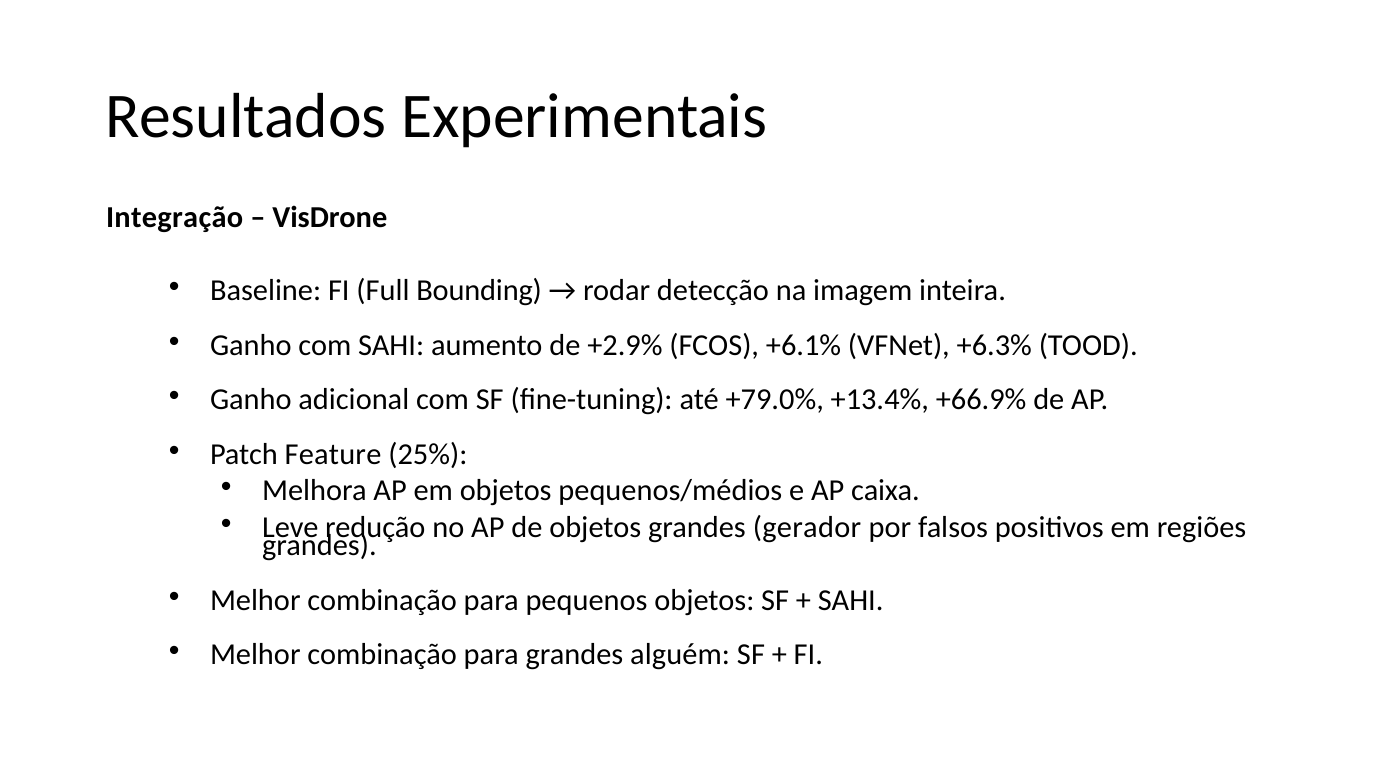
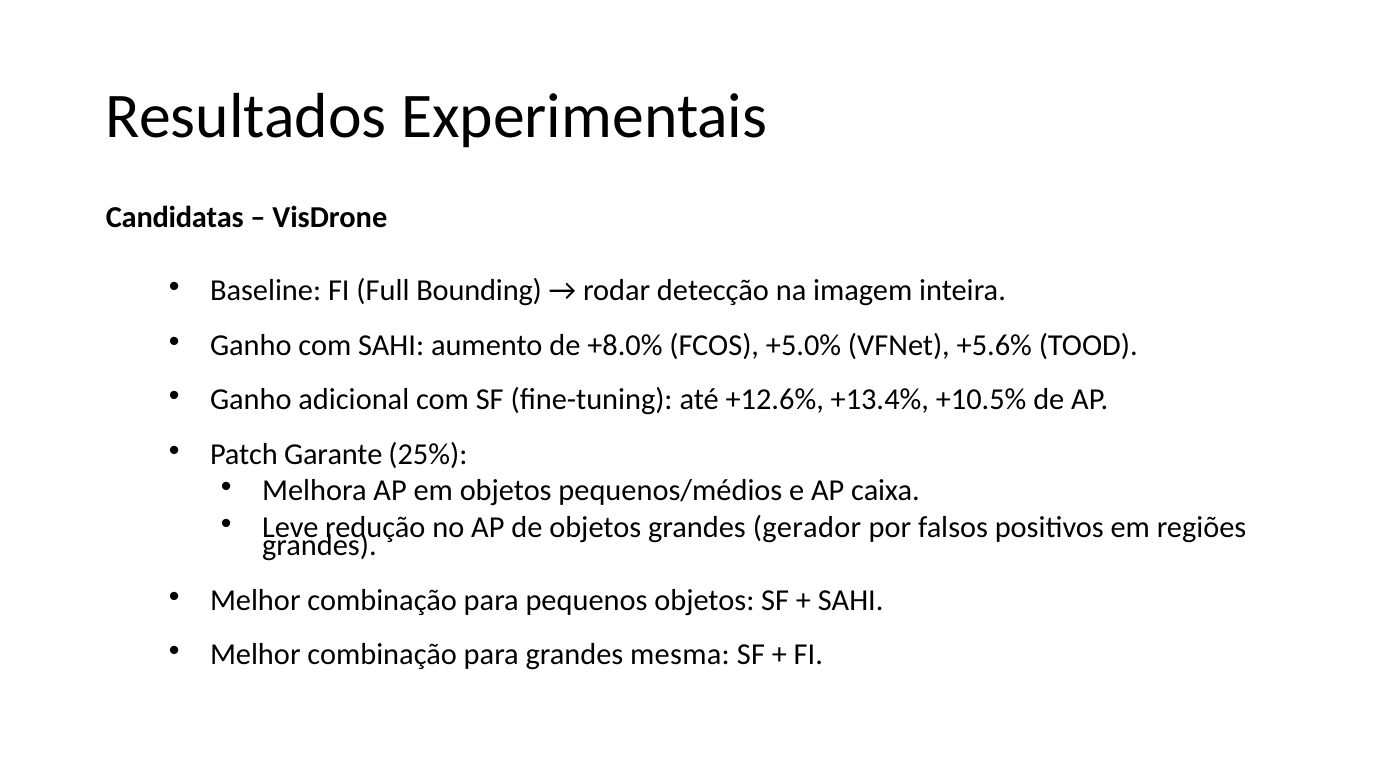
Integração: Integração -> Candidatas
+2.9%: +2.9% -> +8.0%
+6.1%: +6.1% -> +5.0%
+6.3%: +6.3% -> +5.6%
+79.0%: +79.0% -> +12.6%
+66.9%: +66.9% -> +10.5%
Feature: Feature -> Garante
alguém: alguém -> mesma
